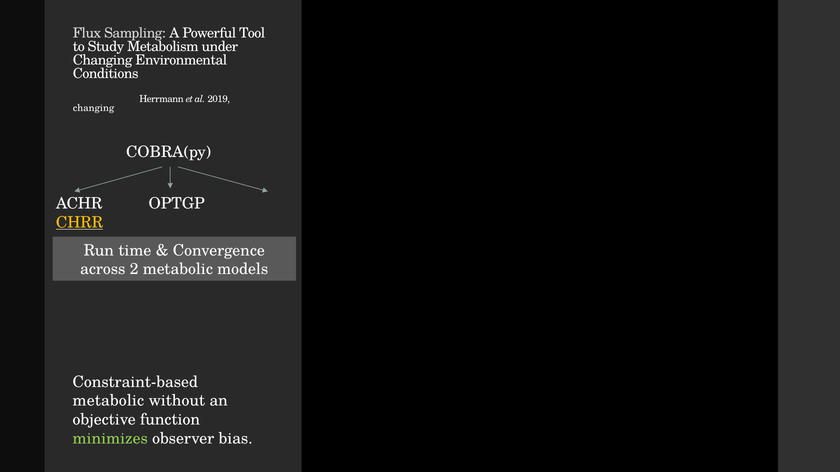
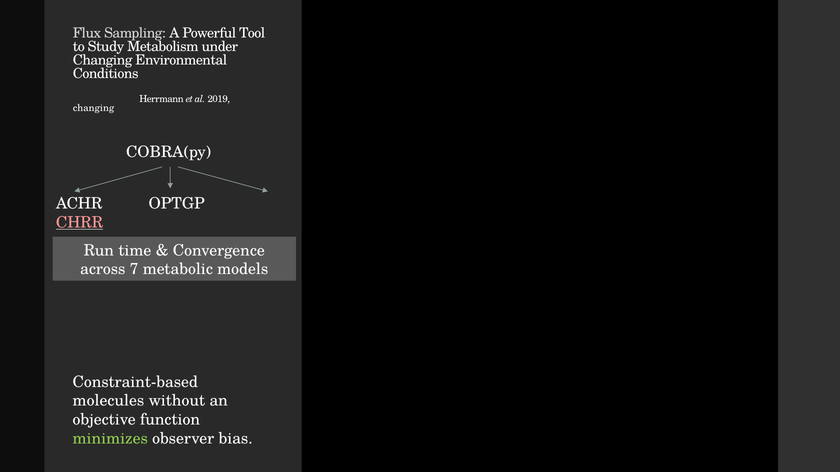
CHRR colour: yellow -> pink
2: 2 -> 7
metabolic at (108, 401): metabolic -> molecules
